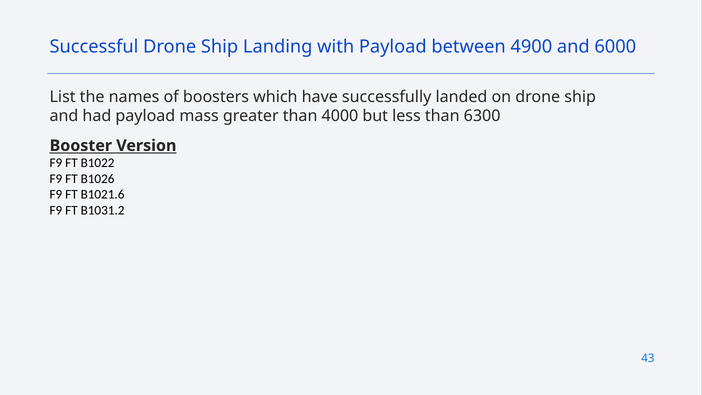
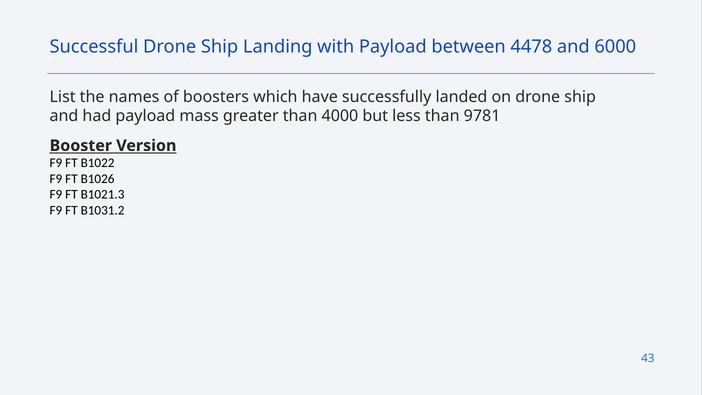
4900: 4900 -> 4478
6300: 6300 -> 9781
B1021.6: B1021.6 -> B1021.3
